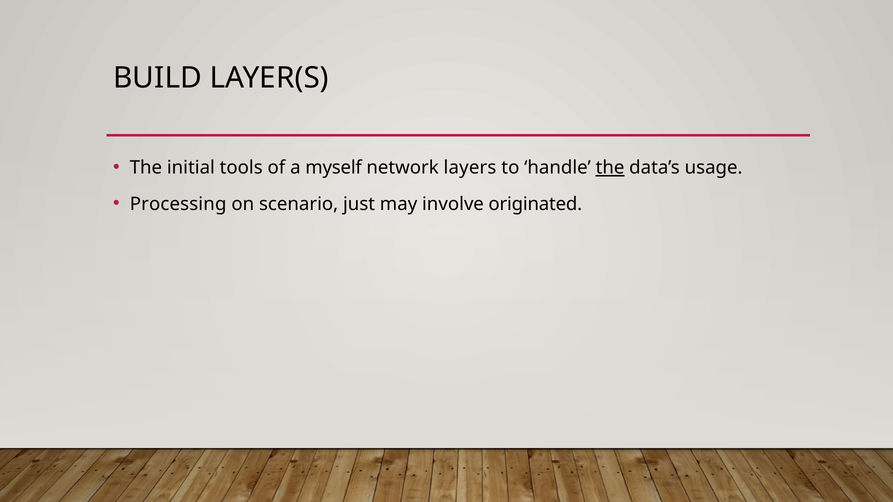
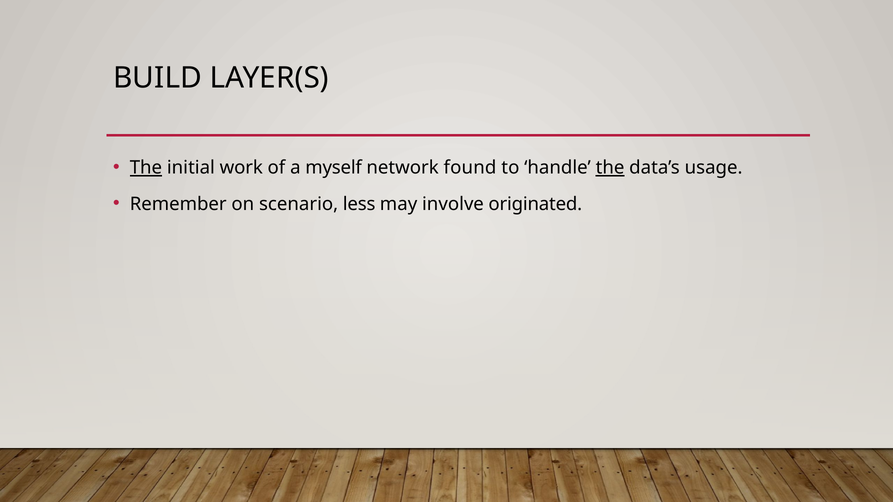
The at (146, 168) underline: none -> present
tools: tools -> work
layers: layers -> found
Processing: Processing -> Remember
just: just -> less
